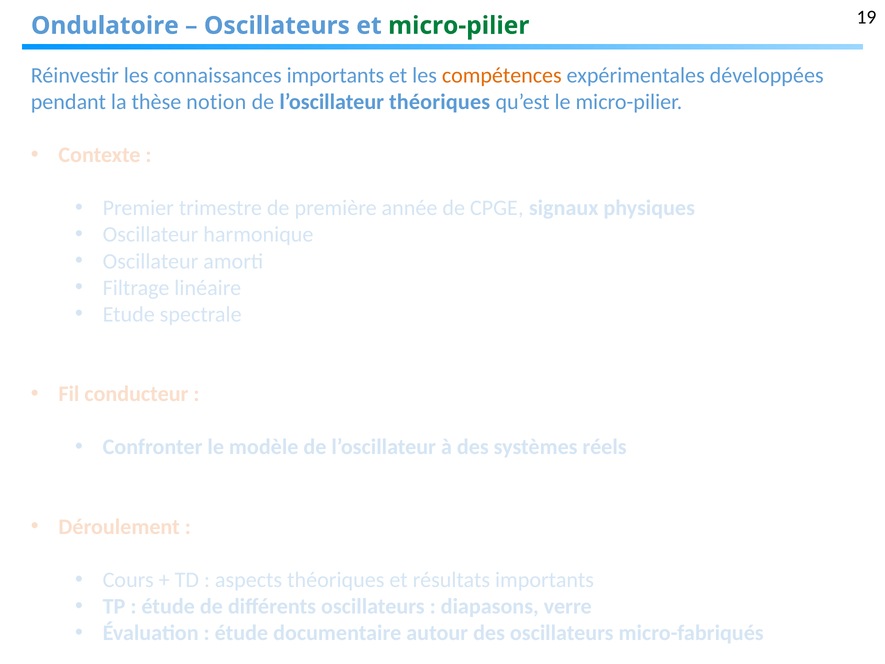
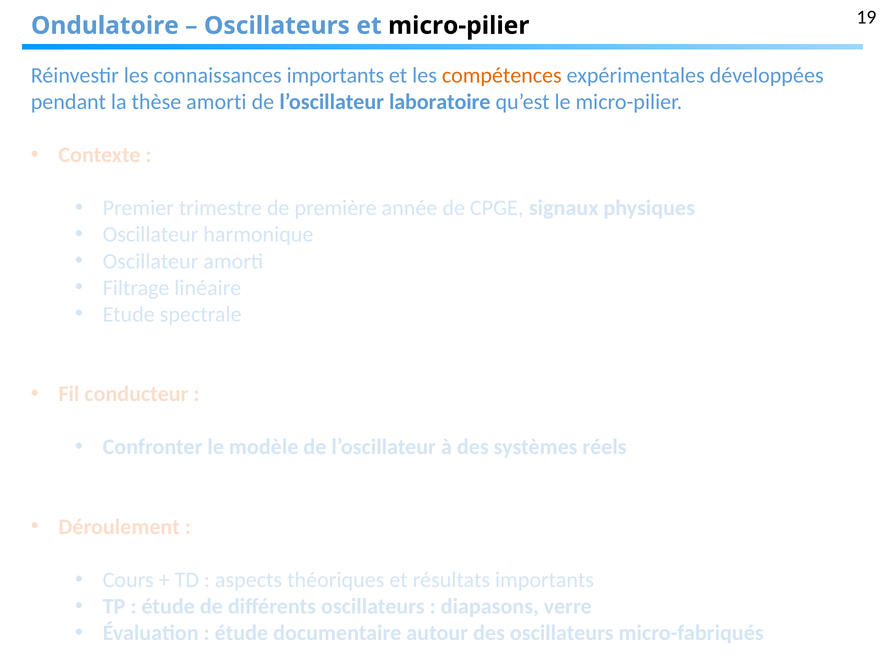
micro-pilier at (459, 26) colour: green -> black
thèse notion: notion -> amorti
l’oscillateur théoriques: théoriques -> laboratoire
